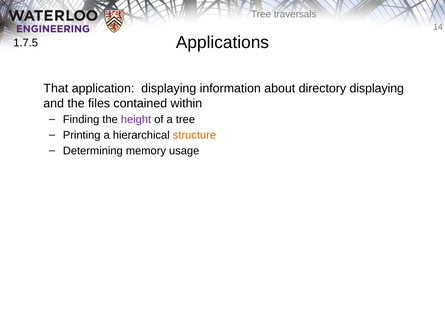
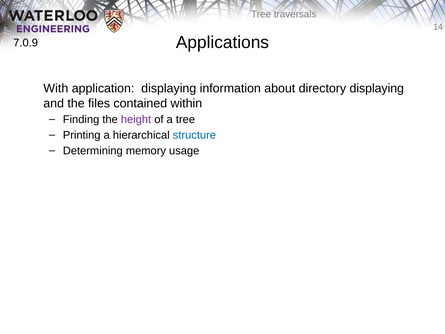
1.7.5: 1.7.5 -> 7.0.9
That: That -> With
structure colour: orange -> blue
